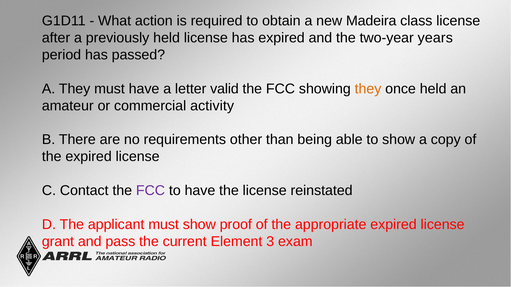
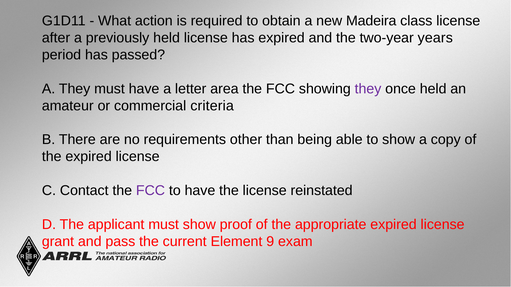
valid: valid -> area
they at (368, 89) colour: orange -> purple
activity: activity -> criteria
3: 3 -> 9
